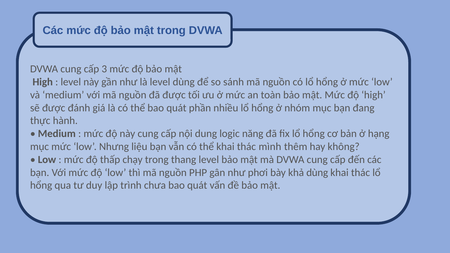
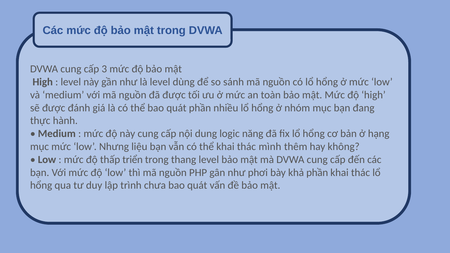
chạy: chạy -> triển
khả dùng: dùng -> phần
